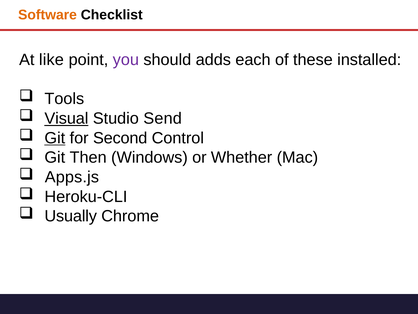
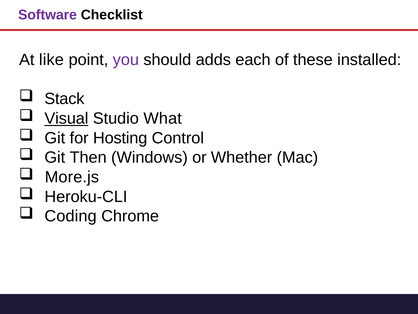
Software colour: orange -> purple
Tools: Tools -> Stack
Send: Send -> What
Git at (55, 138) underline: present -> none
Second: Second -> Hosting
Apps.js: Apps.js -> More.js
Usually: Usually -> Coding
